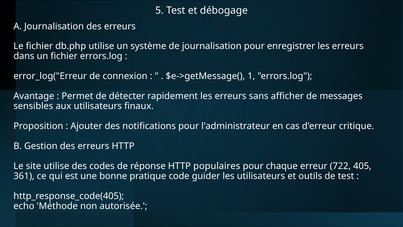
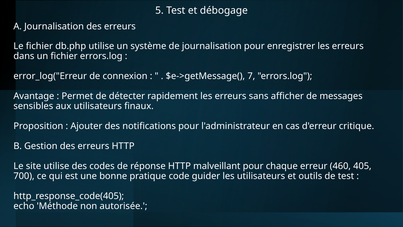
1: 1 -> 7
populaires: populaires -> malveillant
722: 722 -> 460
361: 361 -> 700
